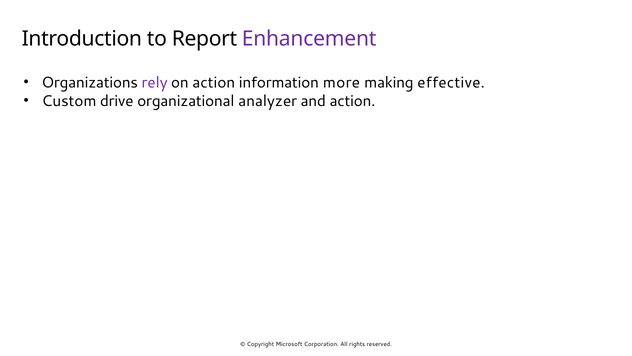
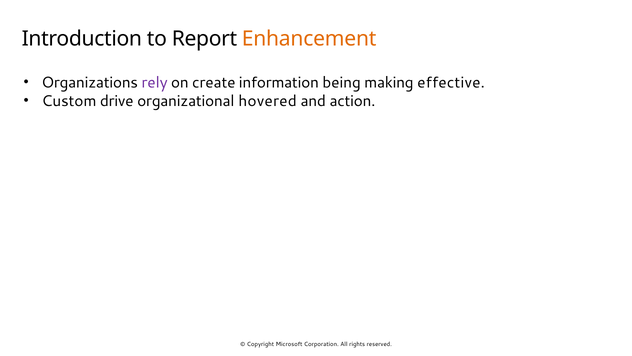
Enhancement colour: purple -> orange
on action: action -> create
more: more -> being
analyzer: analyzer -> hovered
